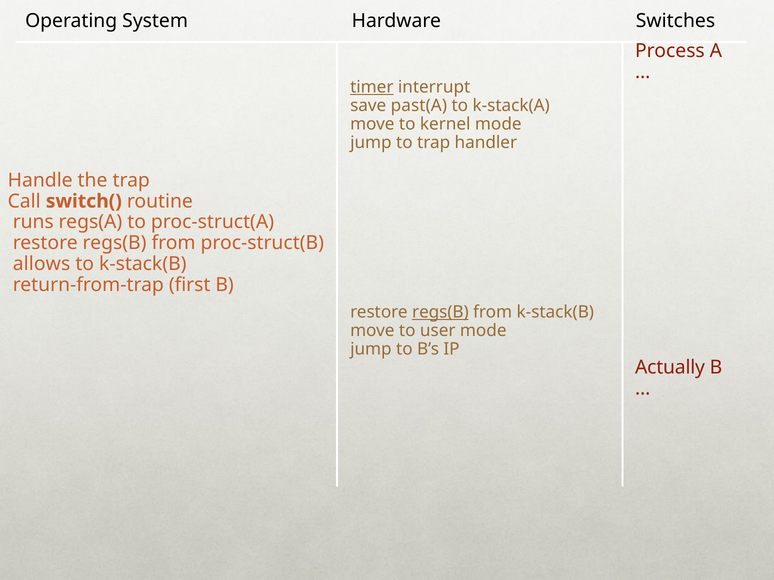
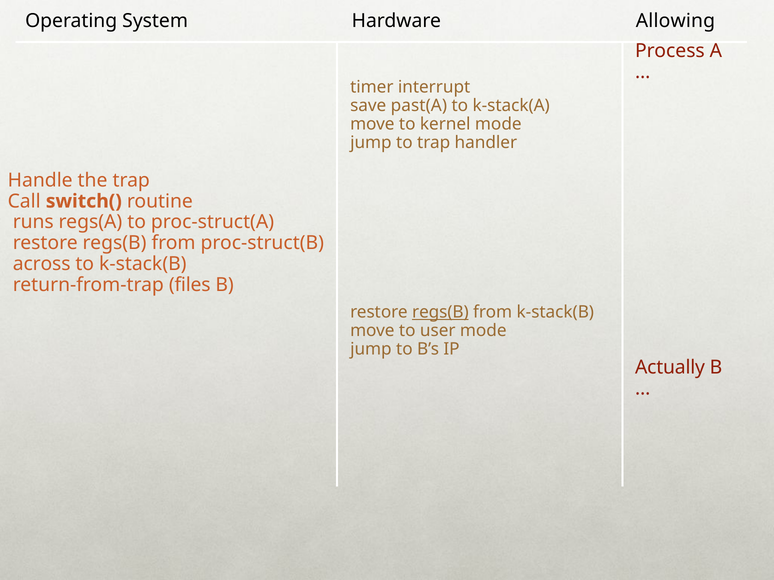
Switches: Switches -> Allowing
timer underline: present -> none
allows: allows -> across
first: first -> files
